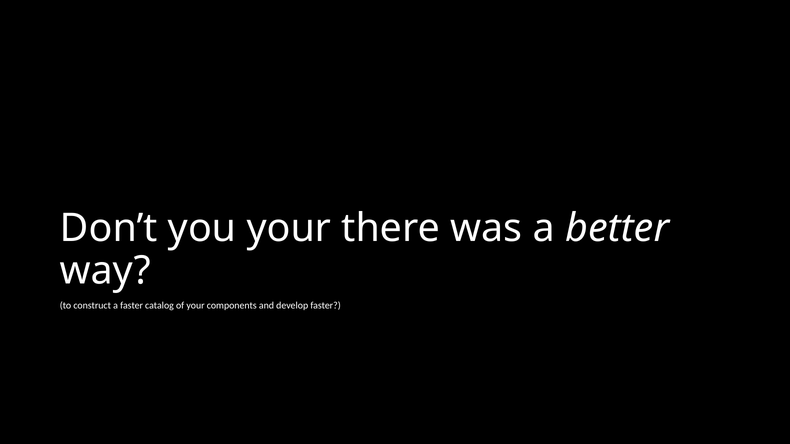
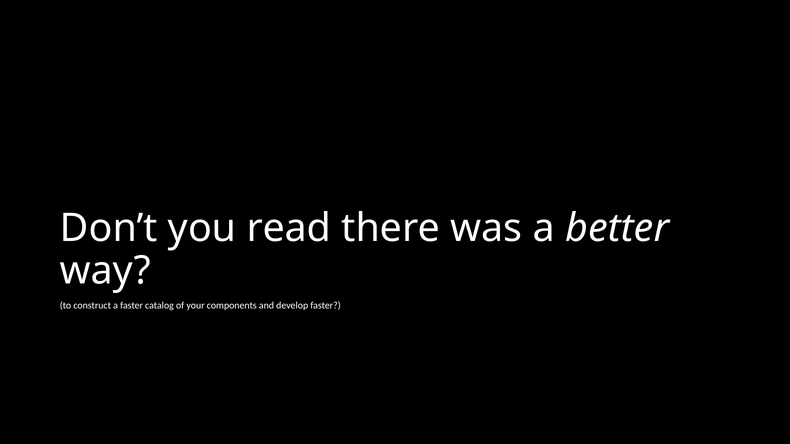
you your: your -> read
